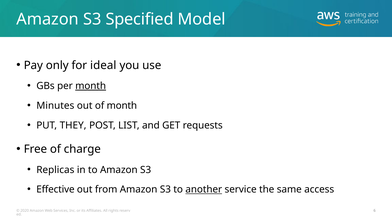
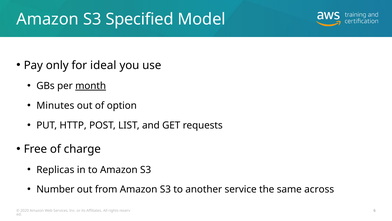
of month: month -> option
THEY: THEY -> HTTP
Effective: Effective -> Number
another underline: present -> none
access: access -> across
